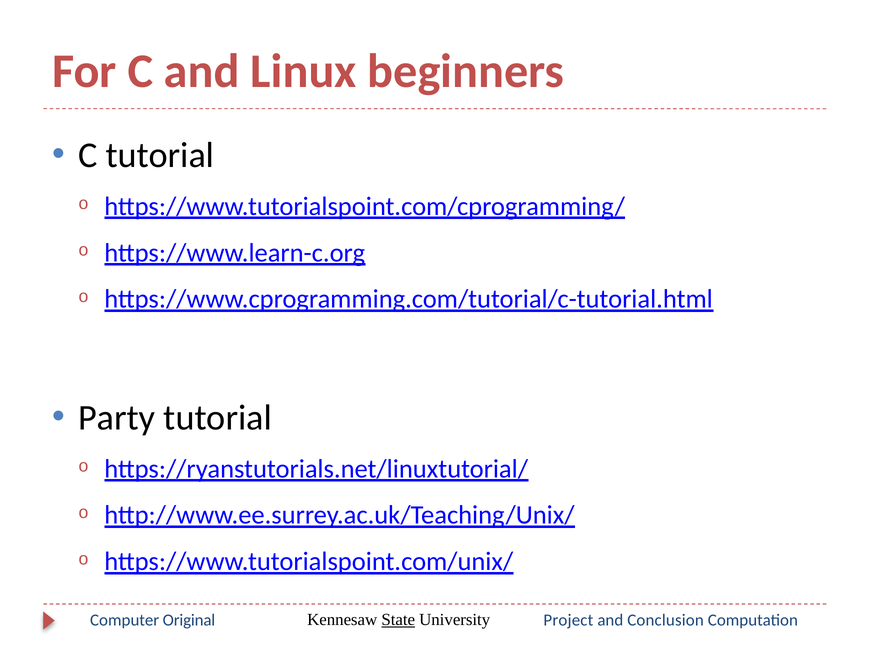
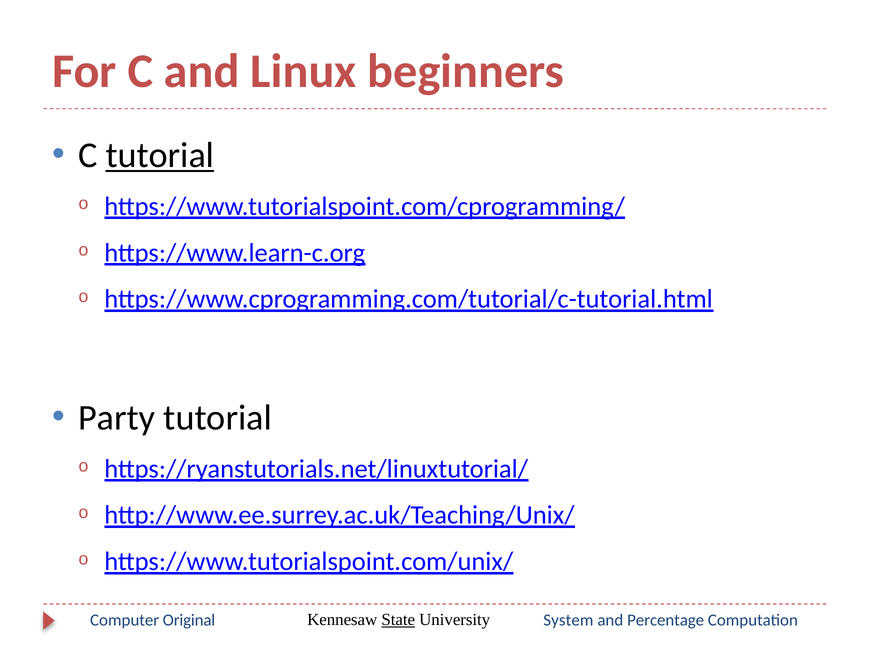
tutorial at (160, 155) underline: none -> present
Project: Project -> System
Conclusion: Conclusion -> Percentage
